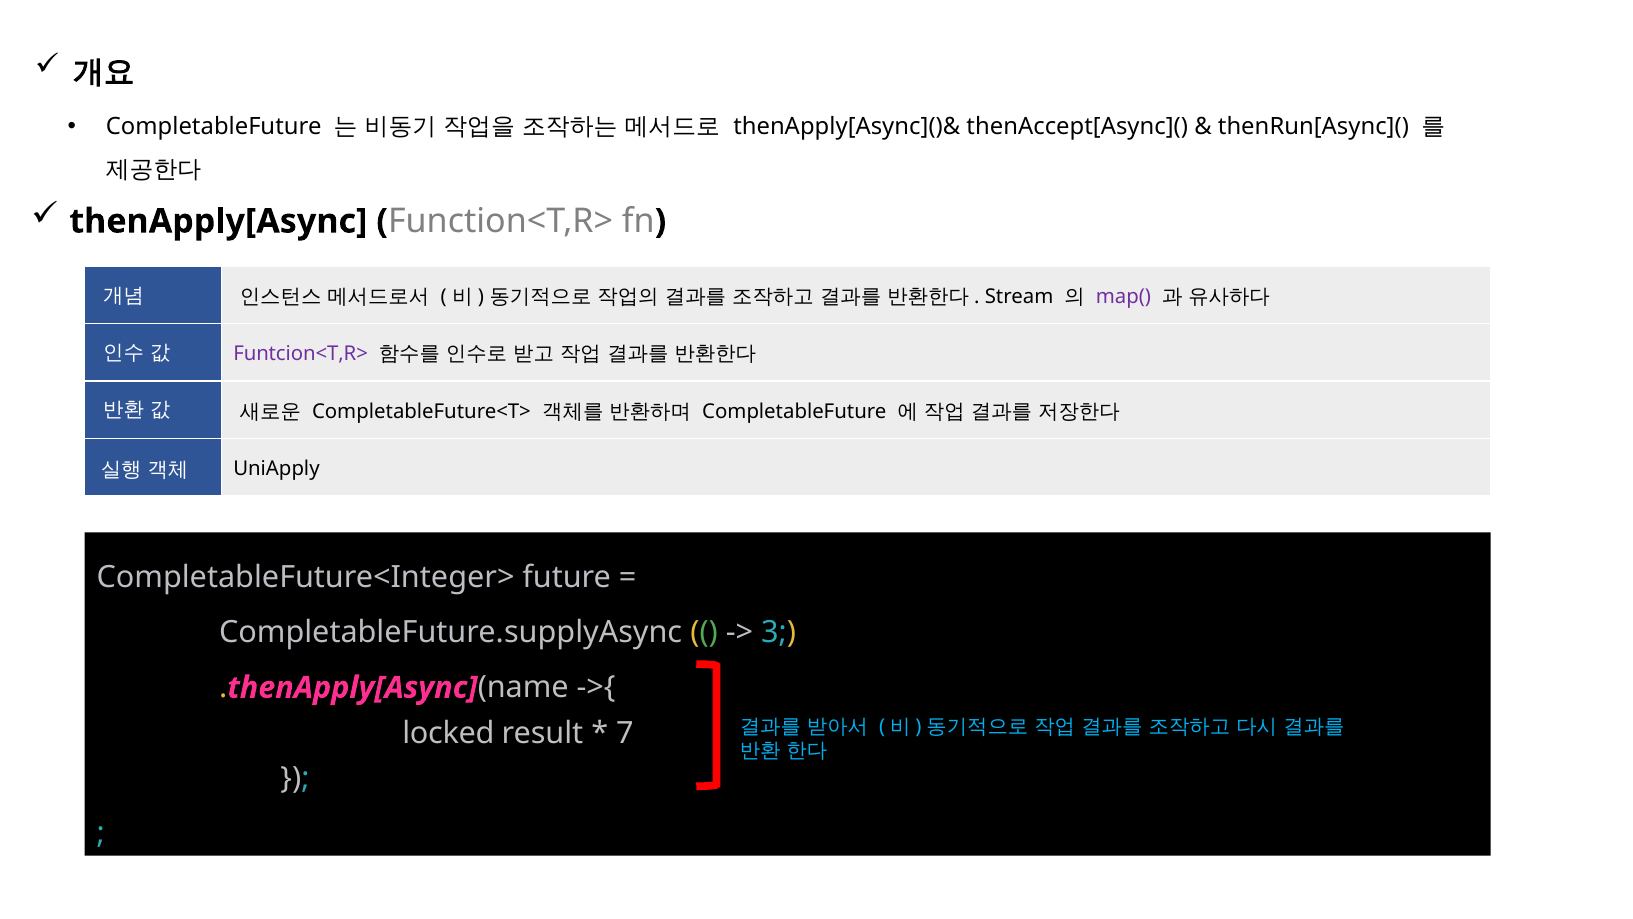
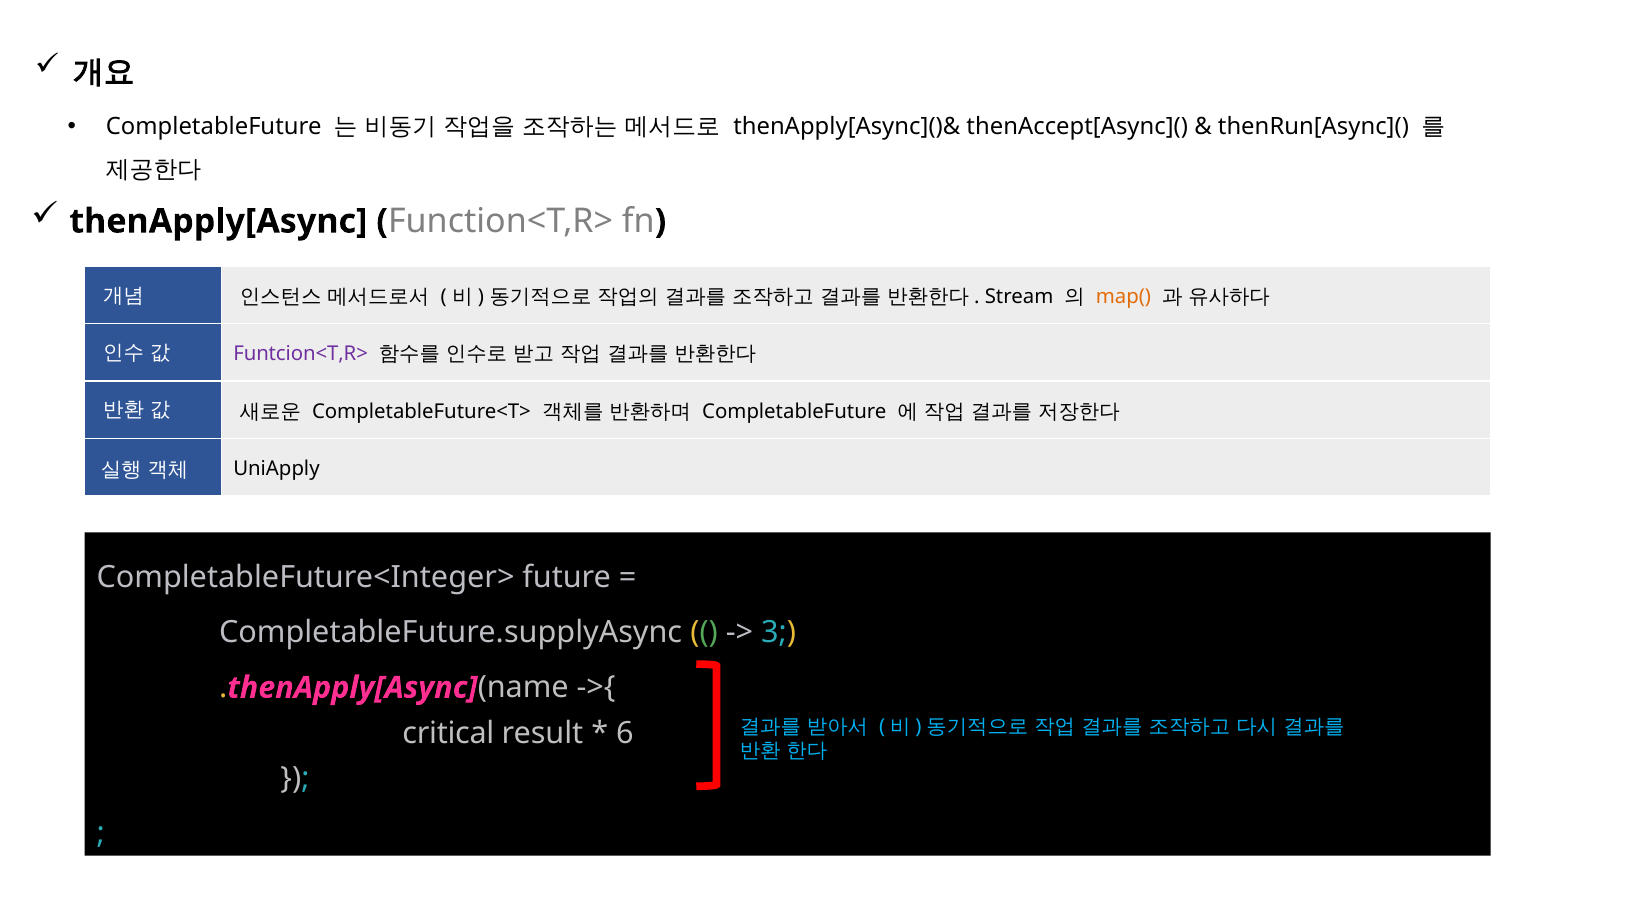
map( colour: purple -> orange
locked: locked -> critical
7: 7 -> 6
